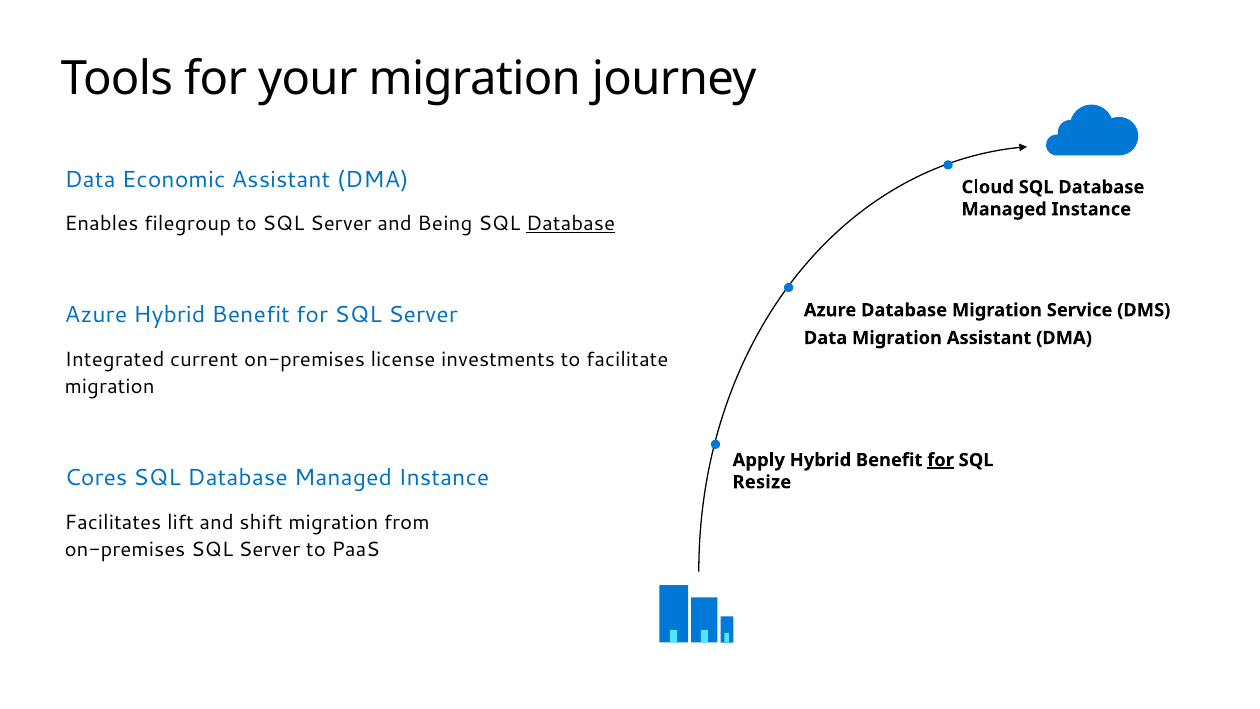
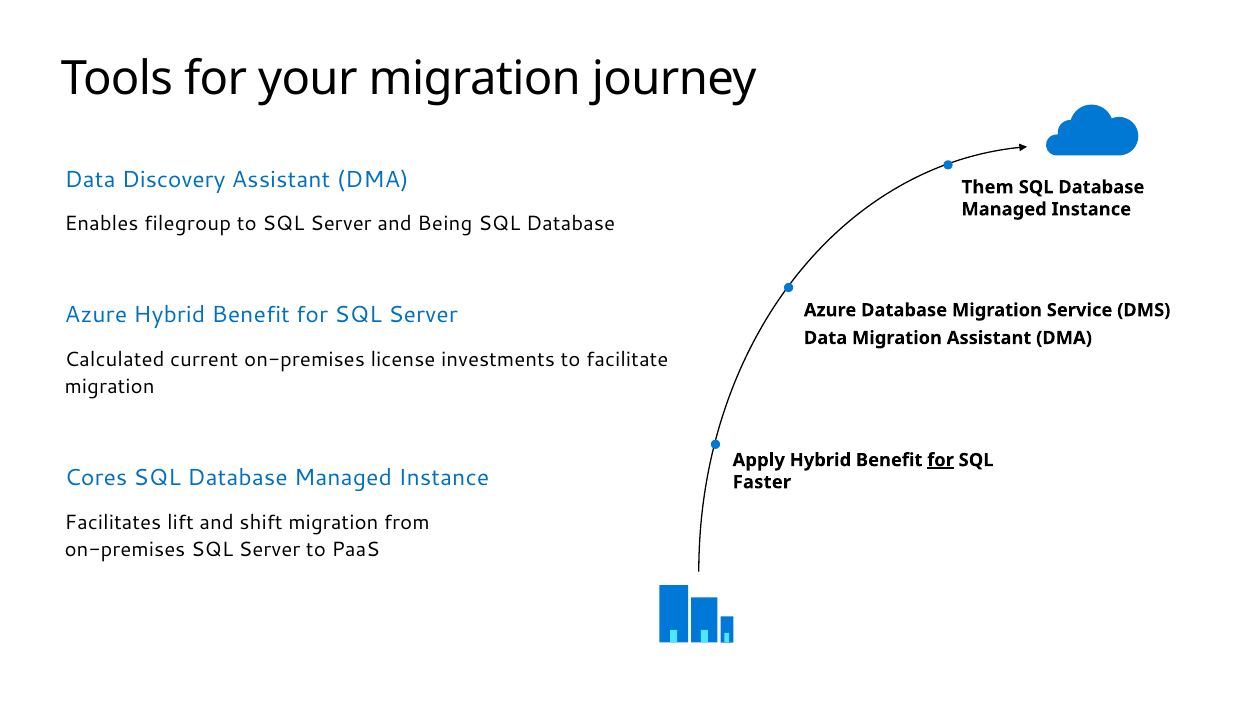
Economic: Economic -> Discovery
Cloud: Cloud -> Them
Database at (571, 224) underline: present -> none
Integrated: Integrated -> Calculated
Resize: Resize -> Faster
